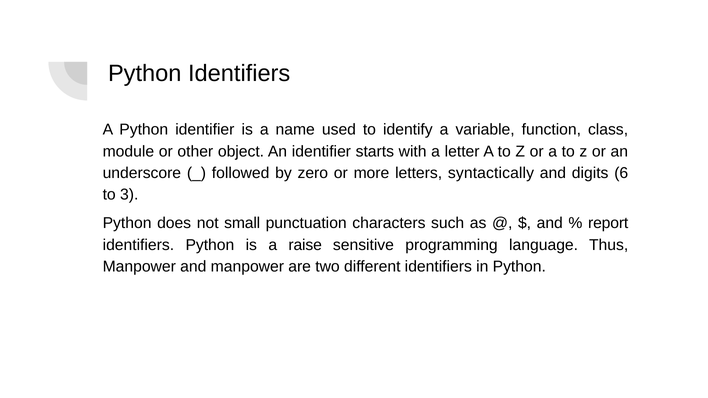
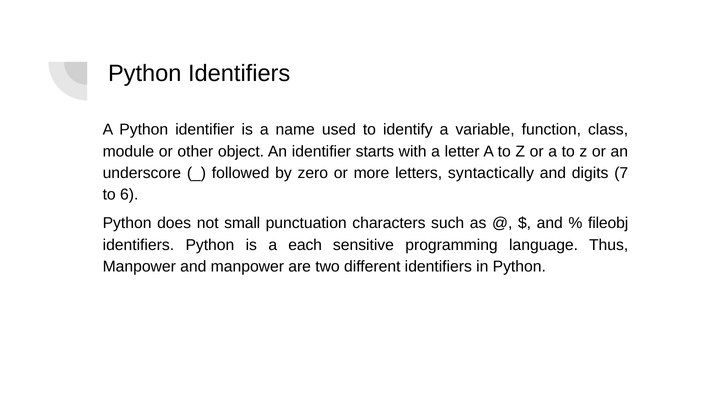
6: 6 -> 7
3: 3 -> 6
report: report -> fileobj
raise: raise -> each
